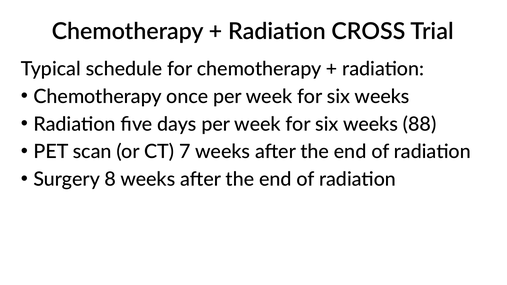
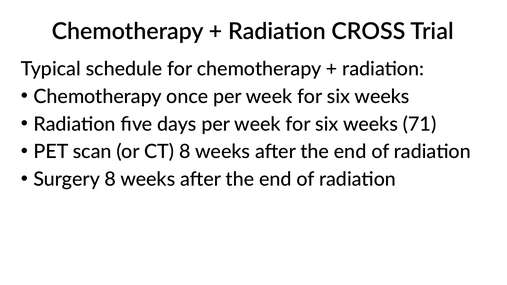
88: 88 -> 71
CT 7: 7 -> 8
